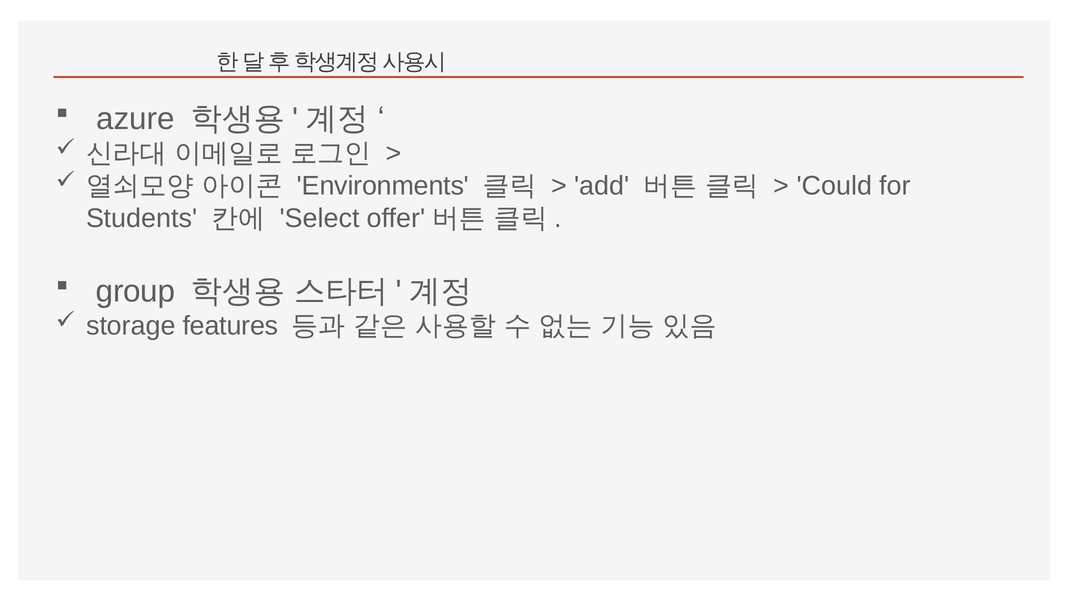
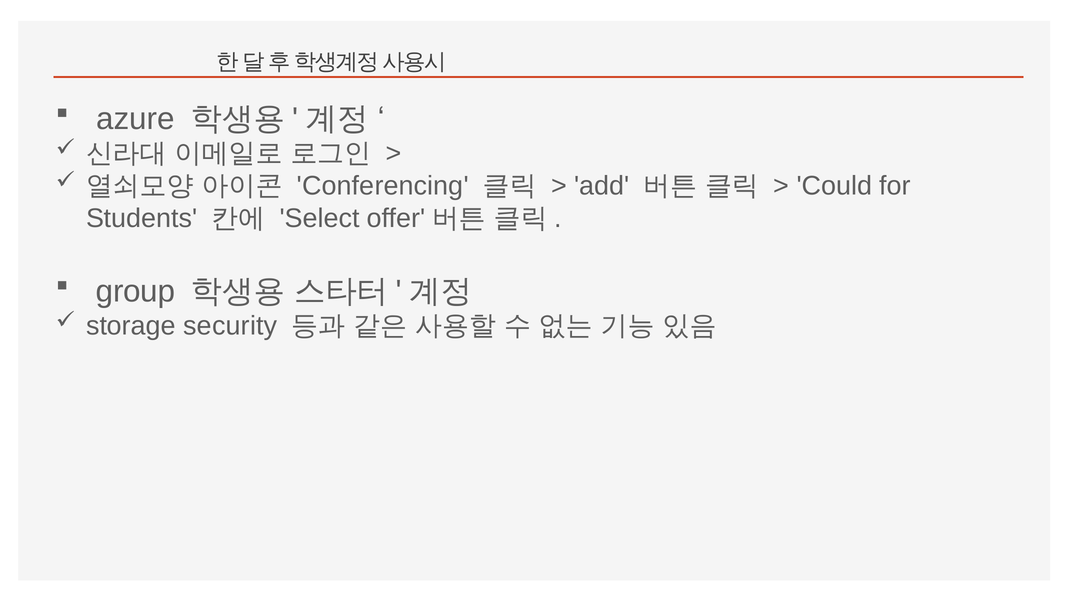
Environments: Environments -> Conferencing
features: features -> security
